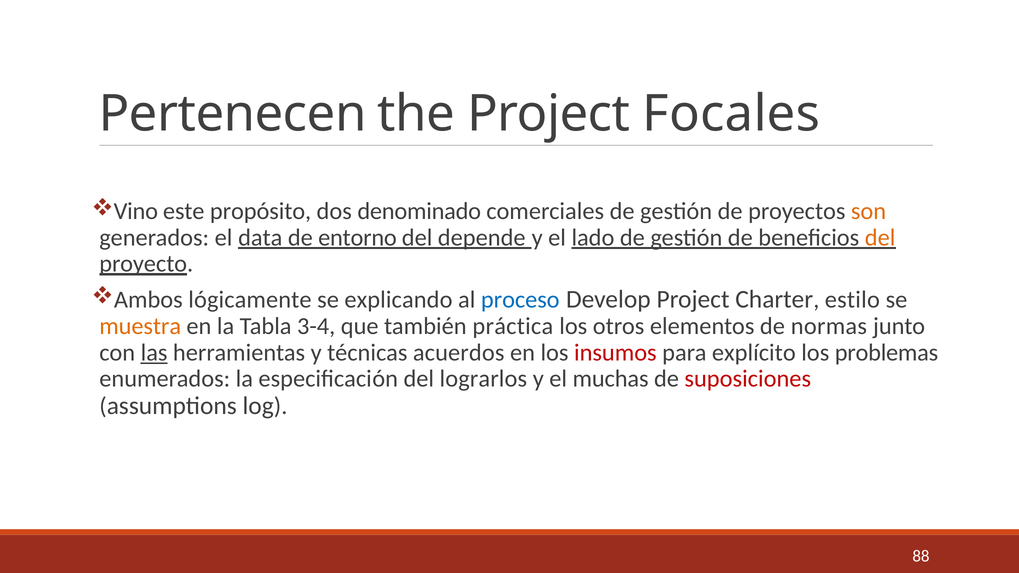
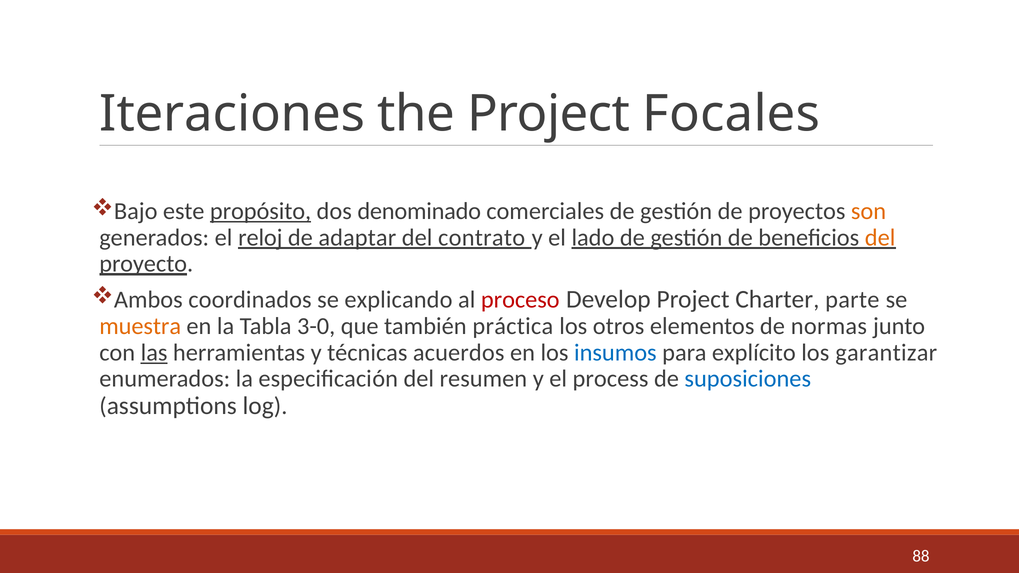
Pertenecen: Pertenecen -> Iteraciones
Vino: Vino -> Bajo
propósito underline: none -> present
data: data -> reloj
entorno: entorno -> adaptar
depende: depende -> contrato
lógicamente: lógicamente -> coordinados
proceso colour: blue -> red
estilo: estilo -> parte
3-4: 3-4 -> 3-0
insumos colour: red -> blue
problemas: problemas -> garantizar
lograrlos: lograrlos -> resumen
muchas: muchas -> process
suposiciones colour: red -> blue
